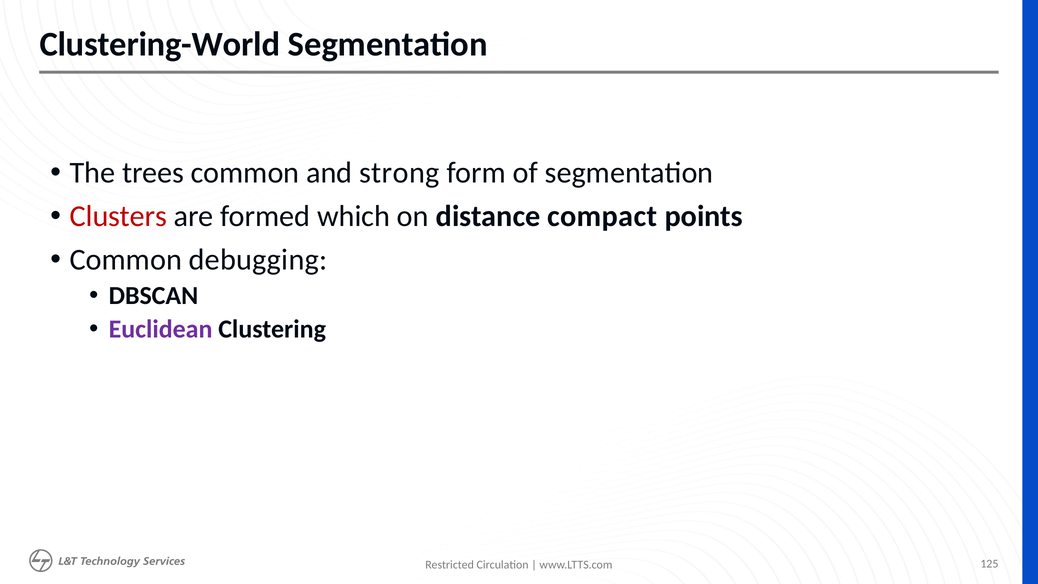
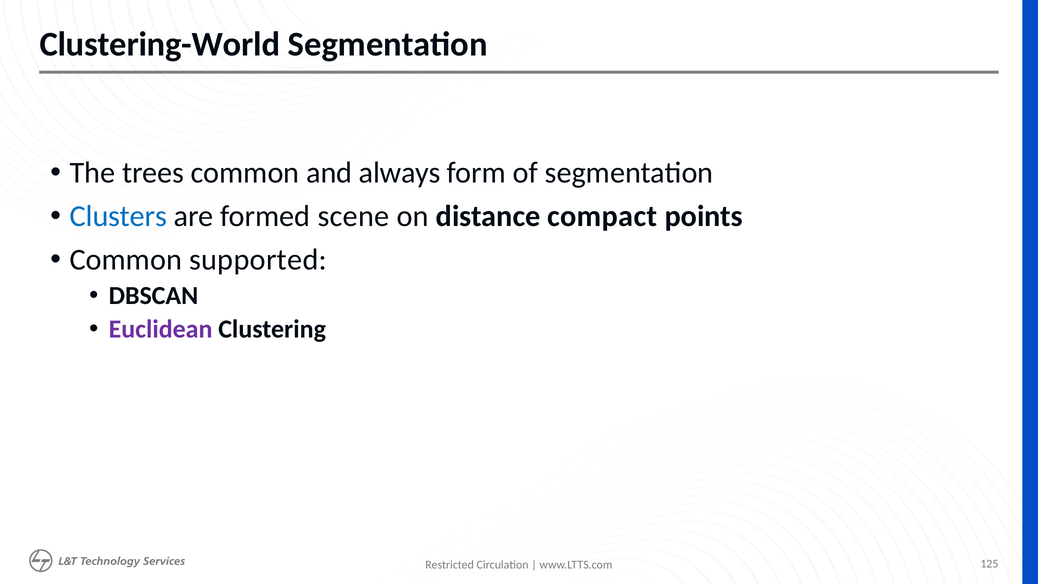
strong: strong -> always
Clusters colour: red -> blue
which: which -> scene
debugging: debugging -> supported
